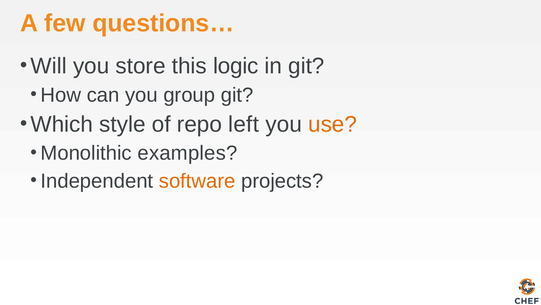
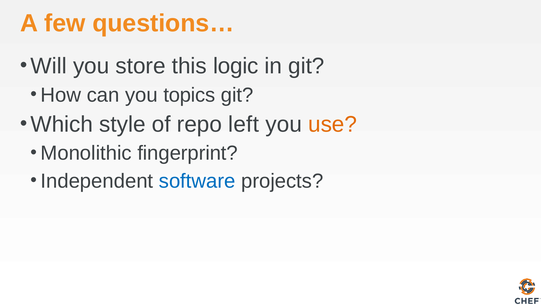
group: group -> topics
examples: examples -> fingerprint
software colour: orange -> blue
